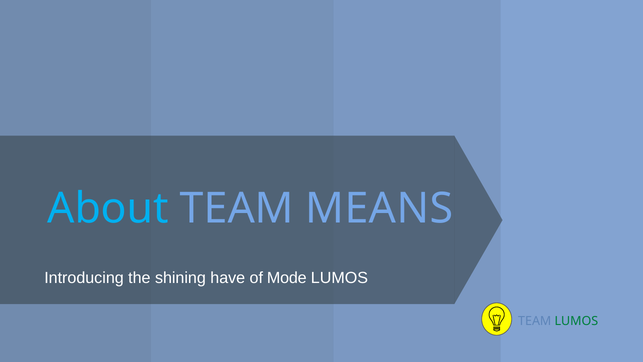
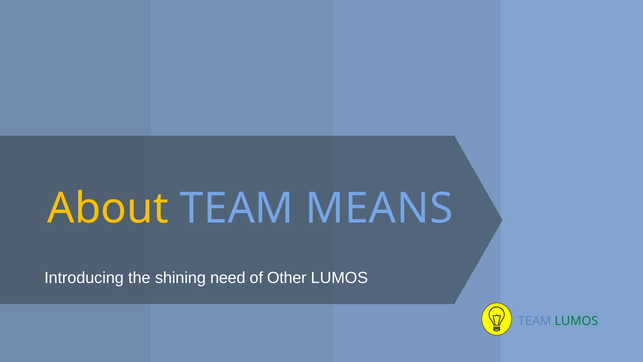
About colour: light blue -> yellow
have: have -> need
Mode: Mode -> Other
